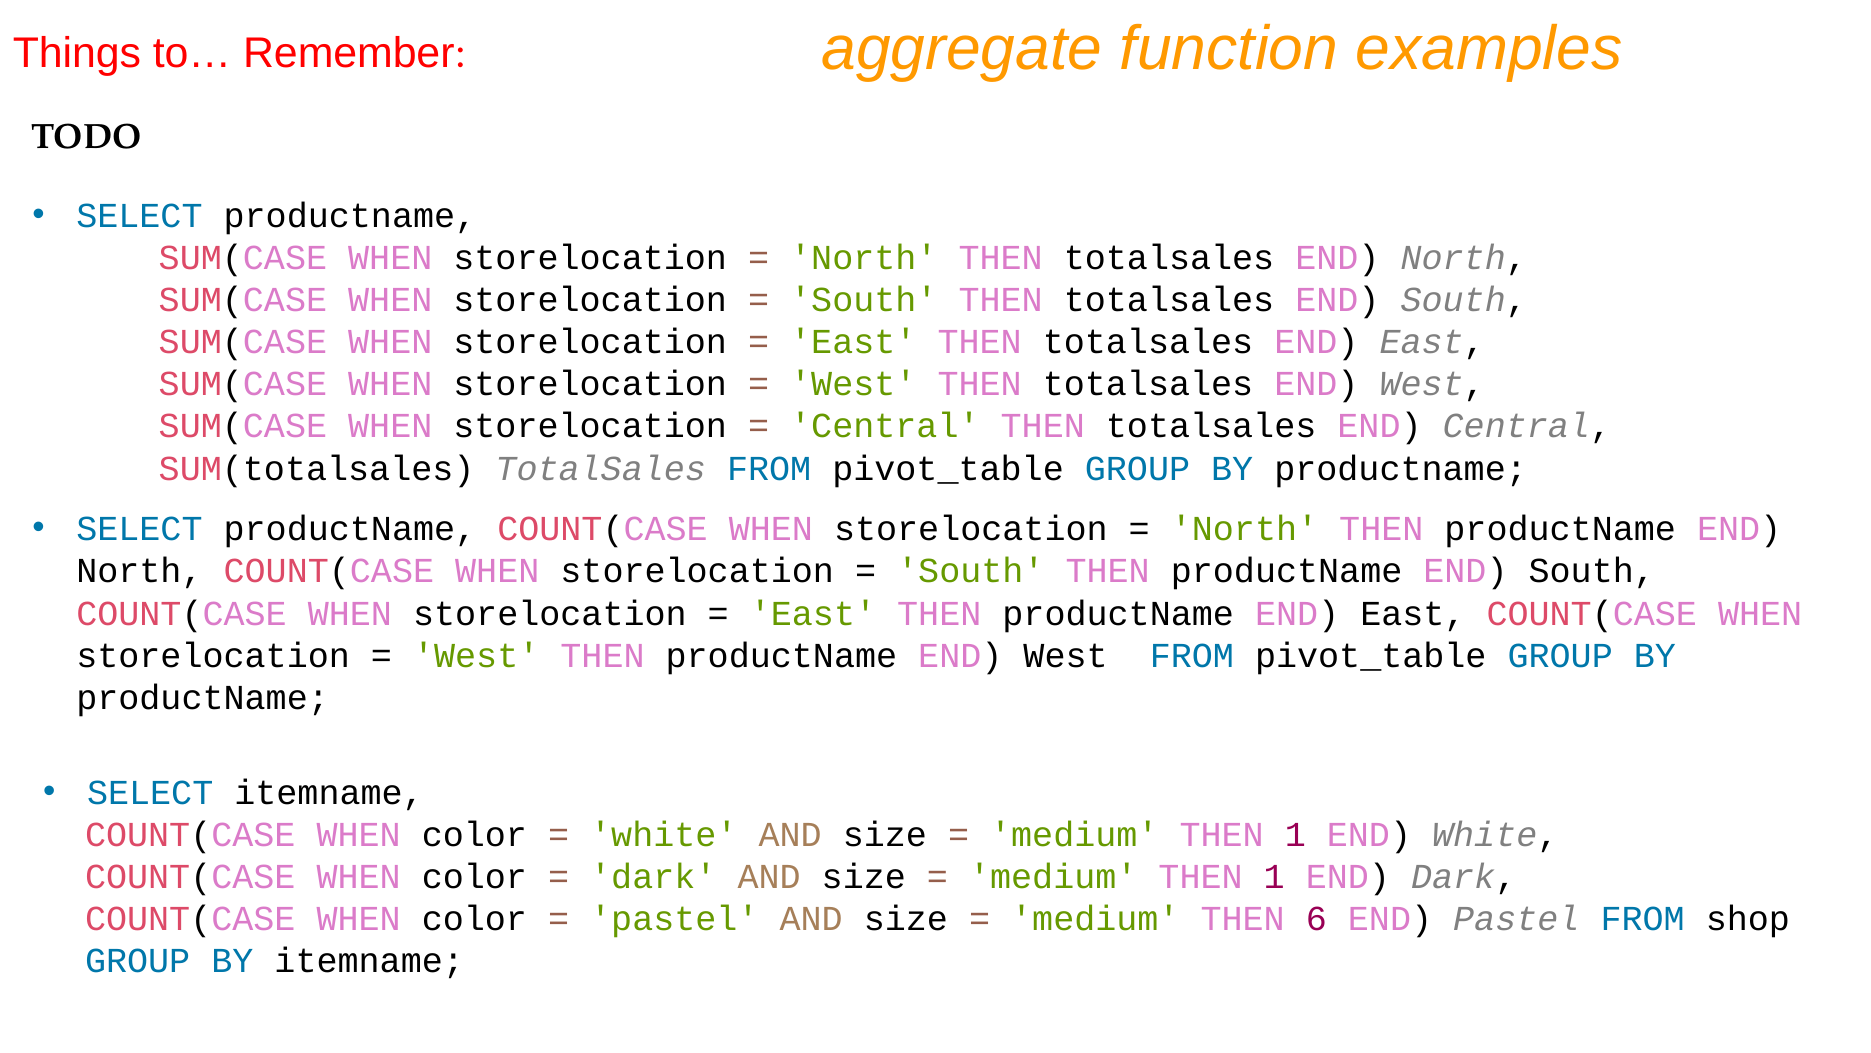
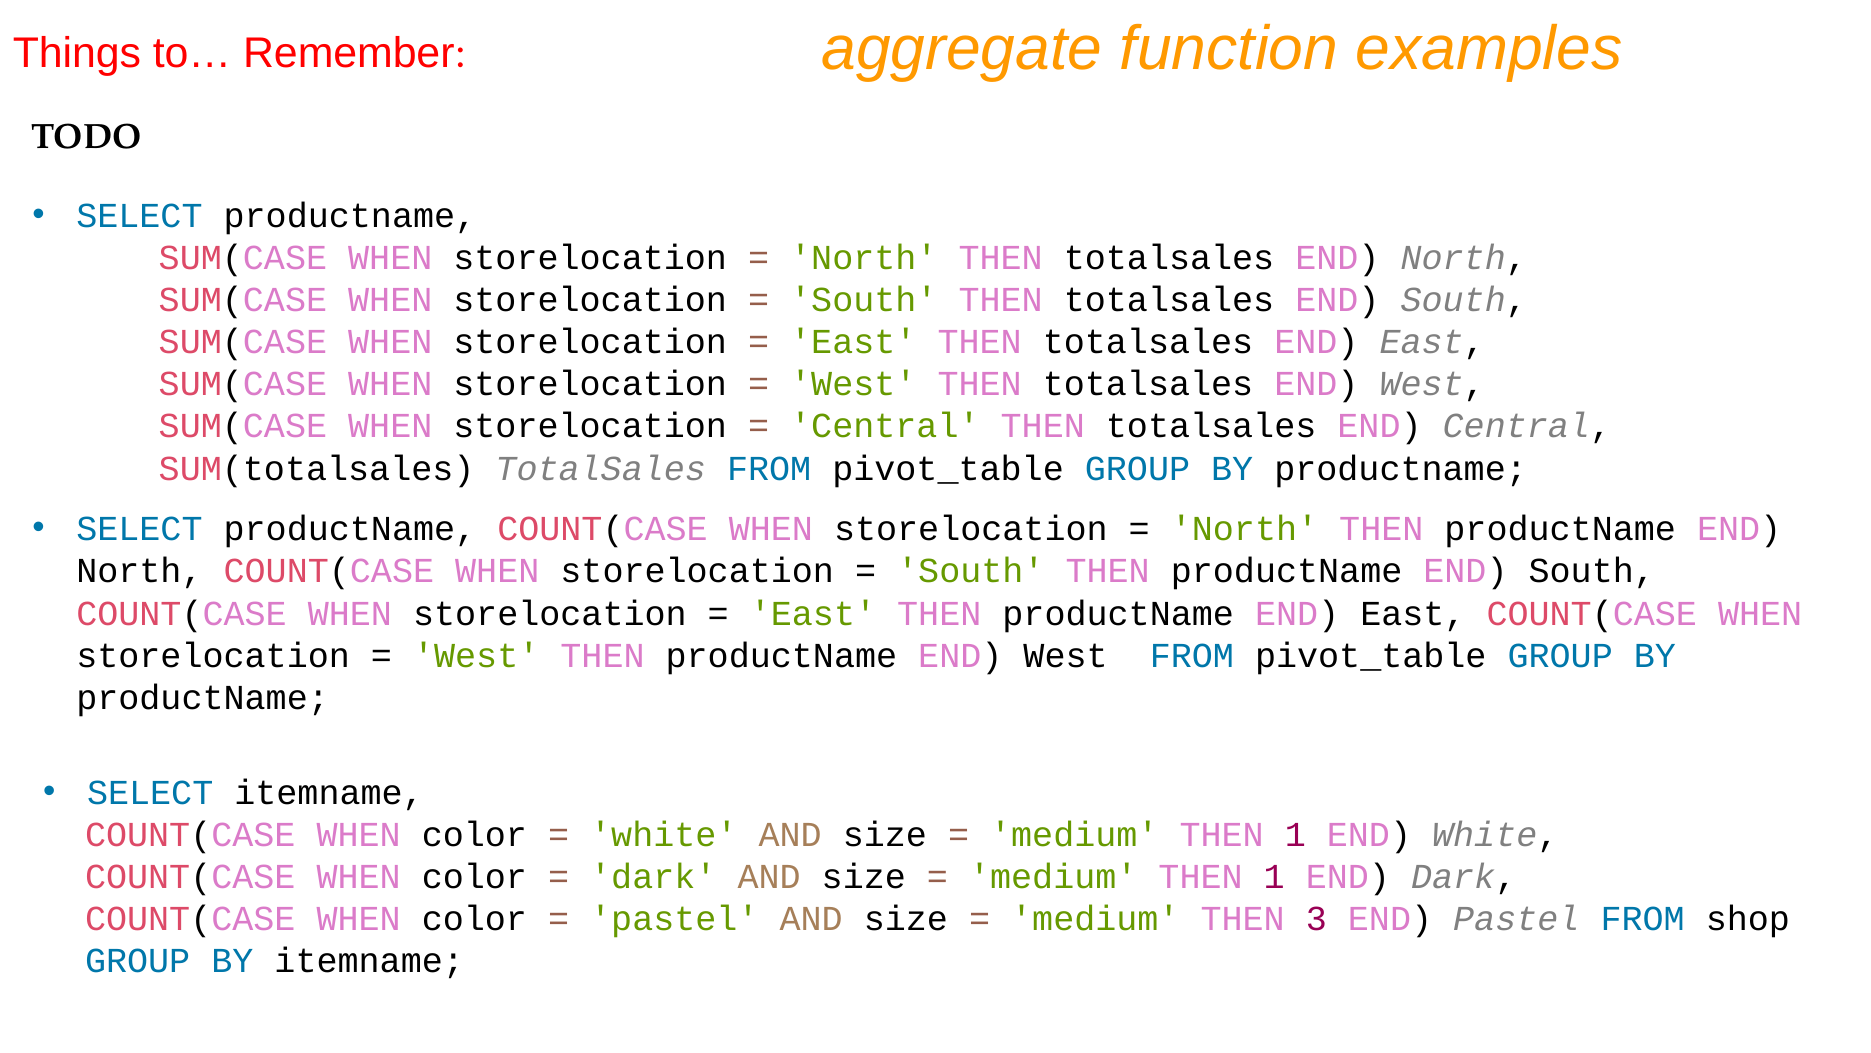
6: 6 -> 3
